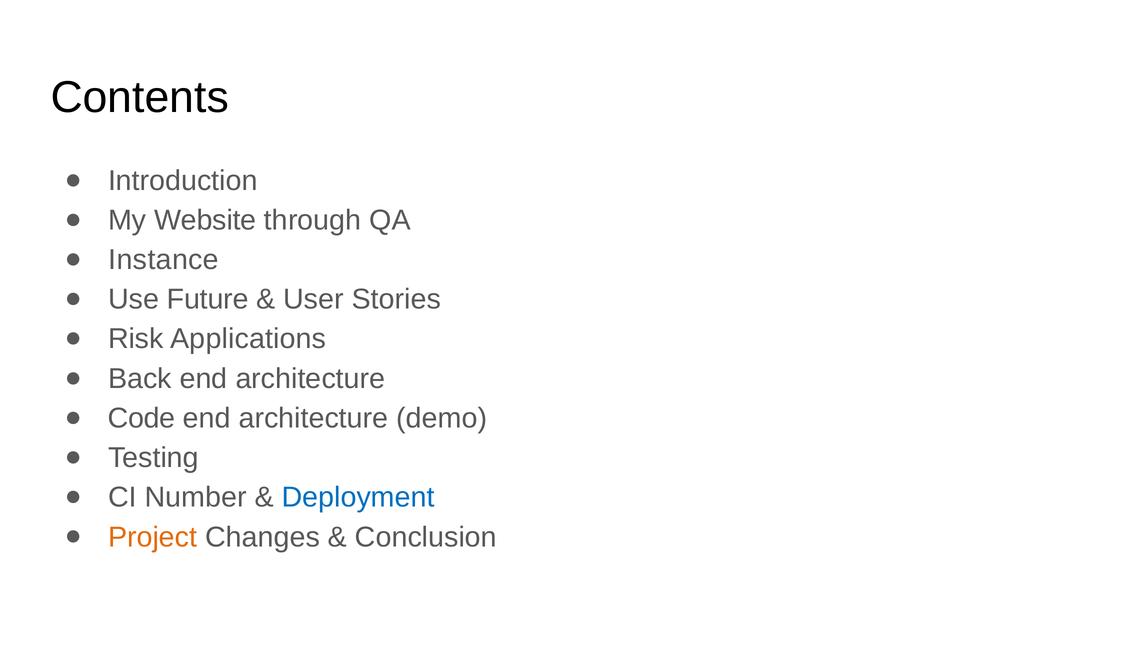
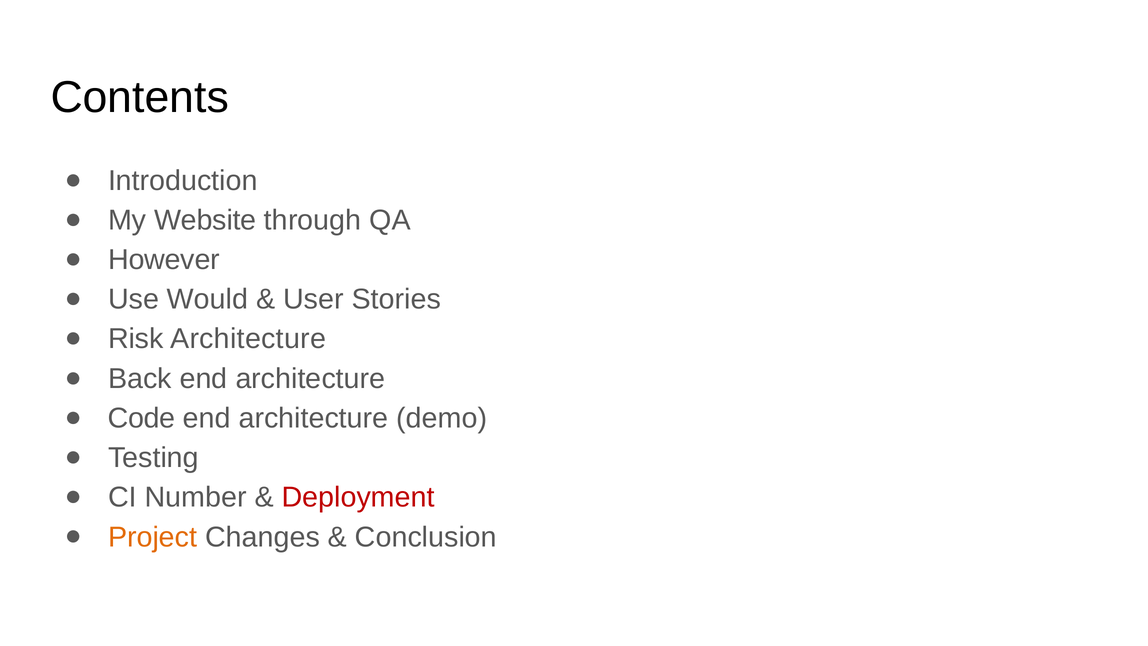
Instance: Instance -> However
Future: Future -> Would
Risk Applications: Applications -> Architecture
Deployment colour: blue -> red
